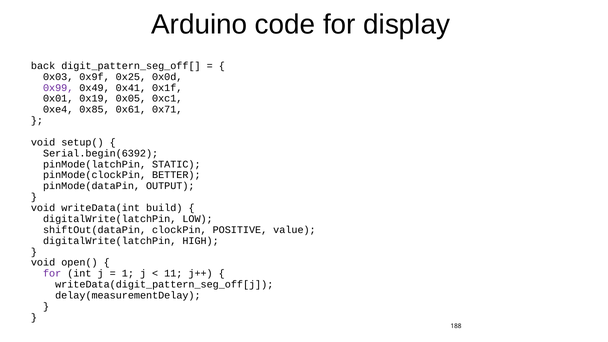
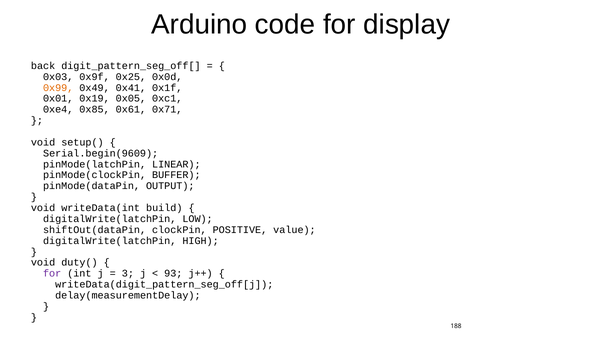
0x99 colour: purple -> orange
Serial.begin(6392: Serial.begin(6392 -> Serial.begin(9609
STATIC: STATIC -> LINEAR
BETTER: BETTER -> BUFFER
open(: open( -> duty(
1: 1 -> 3
11: 11 -> 93
